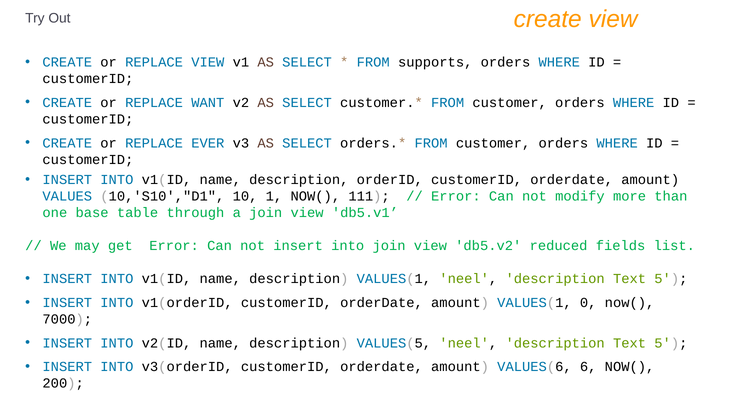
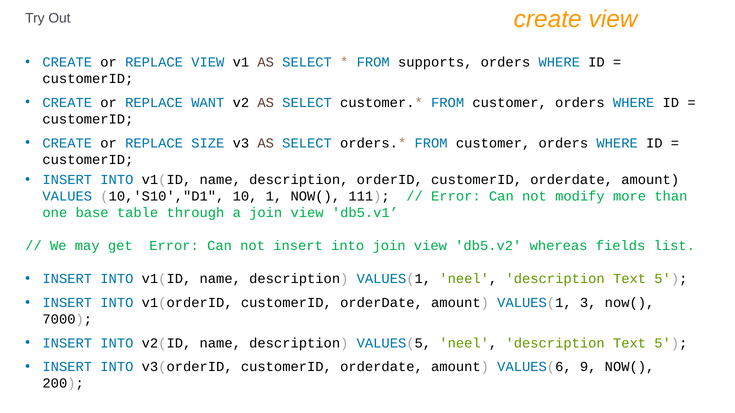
EVER: EVER -> SIZE
reduced: reduced -> whereas
0: 0 -> 3
6: 6 -> 9
